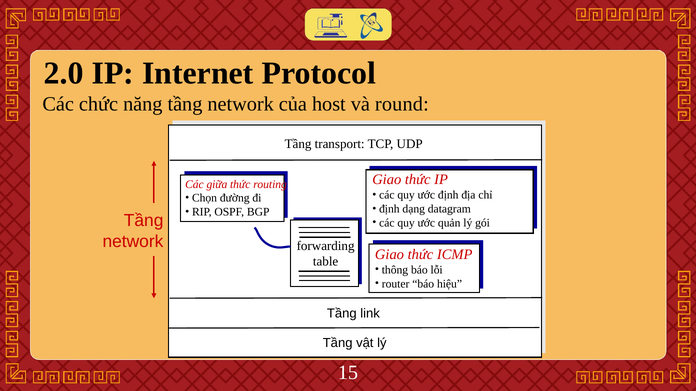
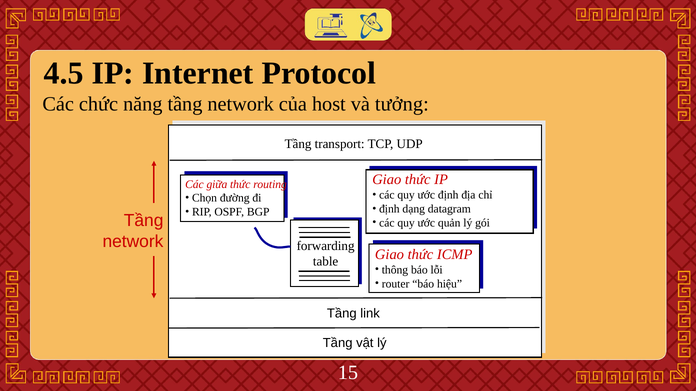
2.0: 2.0 -> 4.5
round: round -> tưởng
